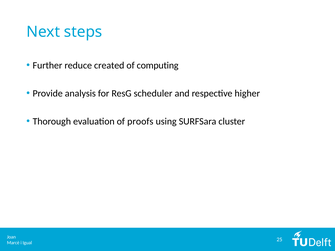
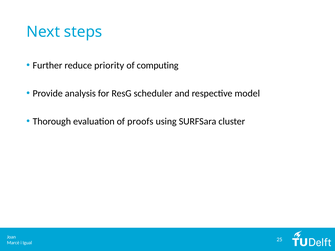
created: created -> priority
higher: higher -> model
